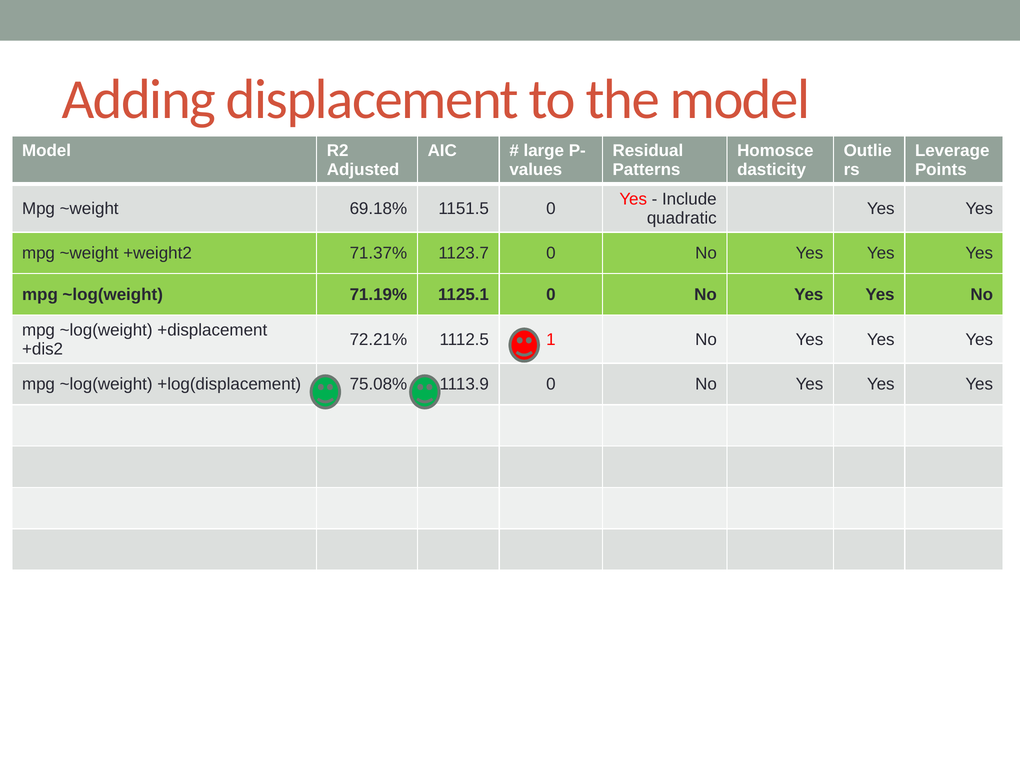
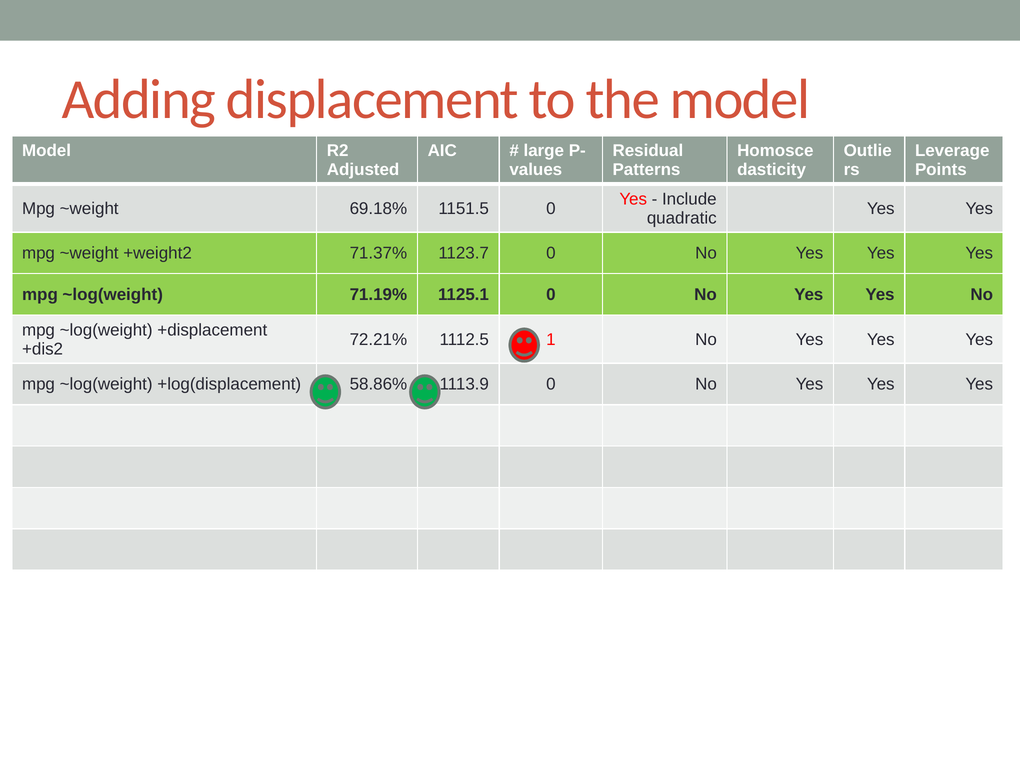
75.08%: 75.08% -> 58.86%
